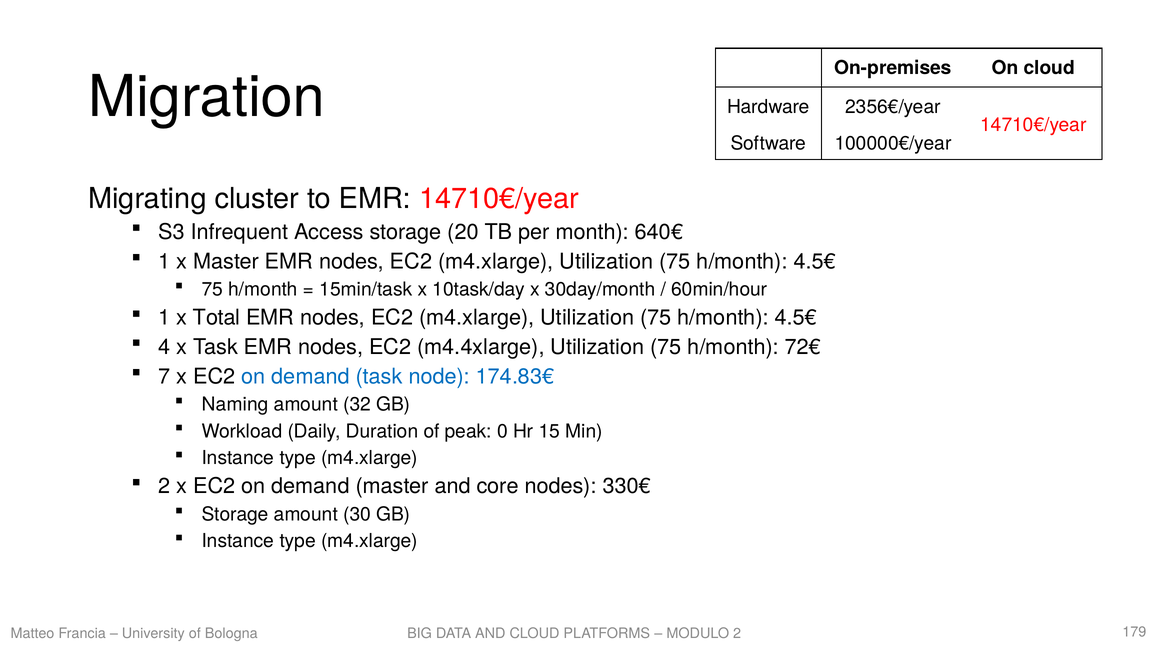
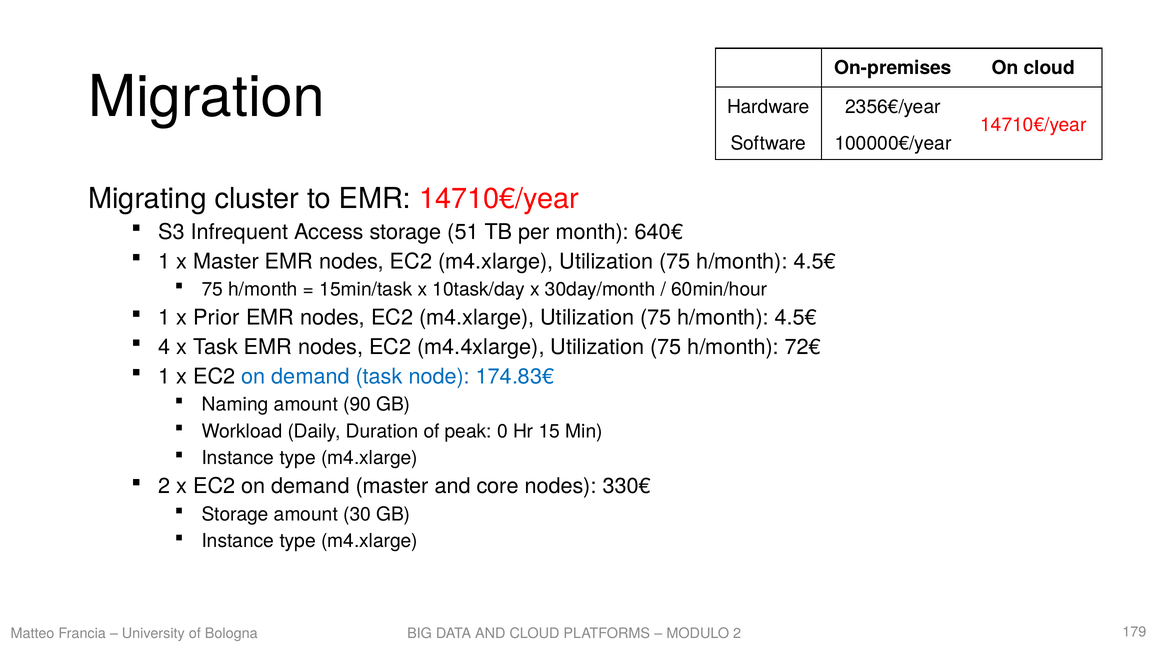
20: 20 -> 51
Total: Total -> Prior
7 at (164, 376): 7 -> 1
32: 32 -> 90
